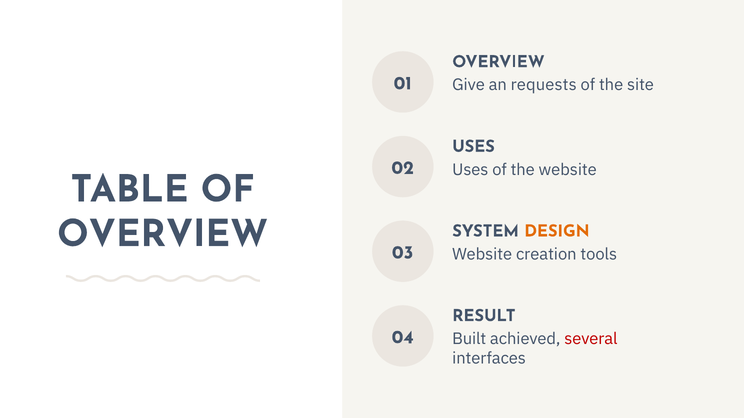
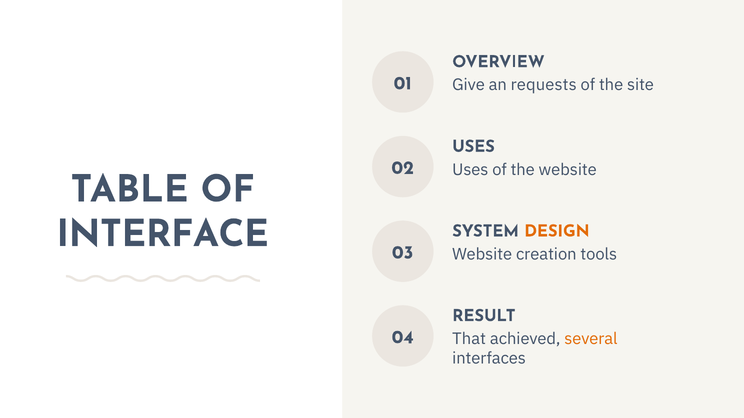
OVERVIEW at (163, 234): OVERVIEW -> INTERFACE
Built: Built -> That
several colour: red -> orange
